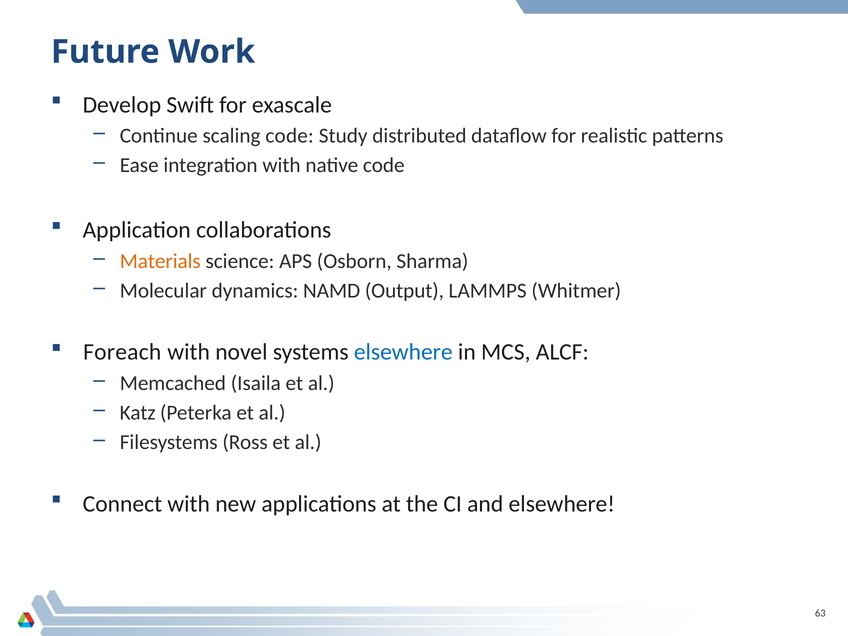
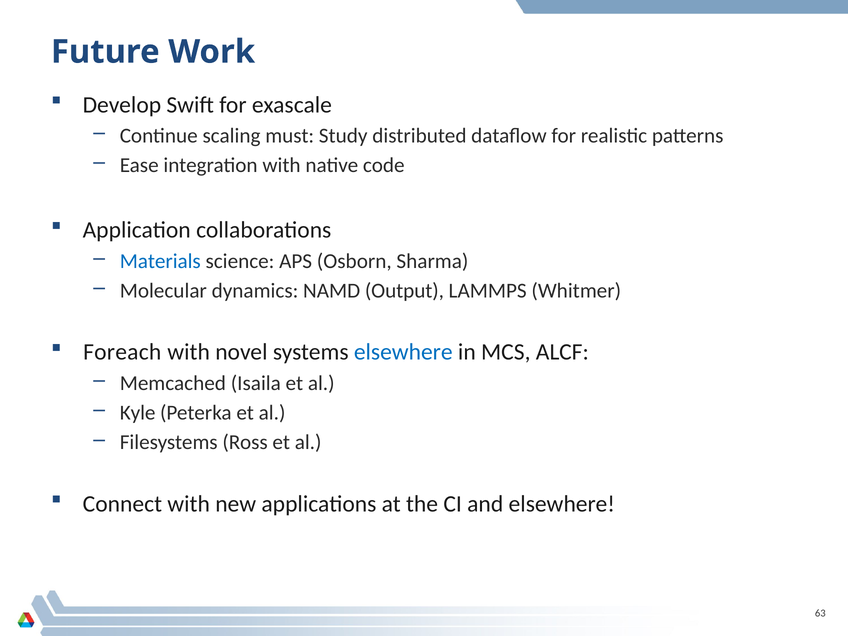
scaling code: code -> must
Materials colour: orange -> blue
Katz: Katz -> Kyle
